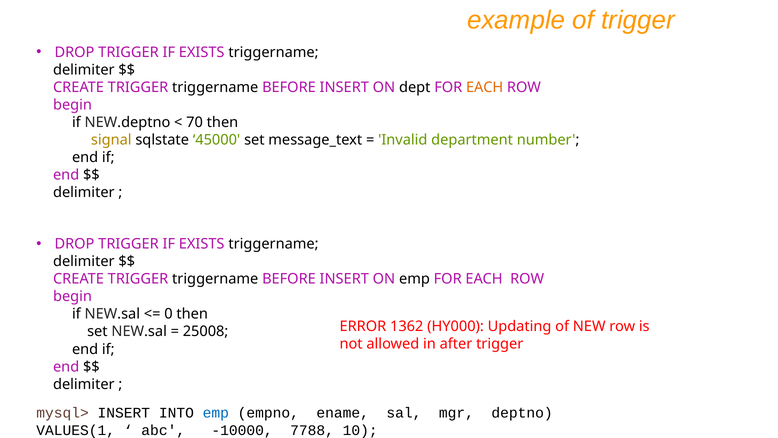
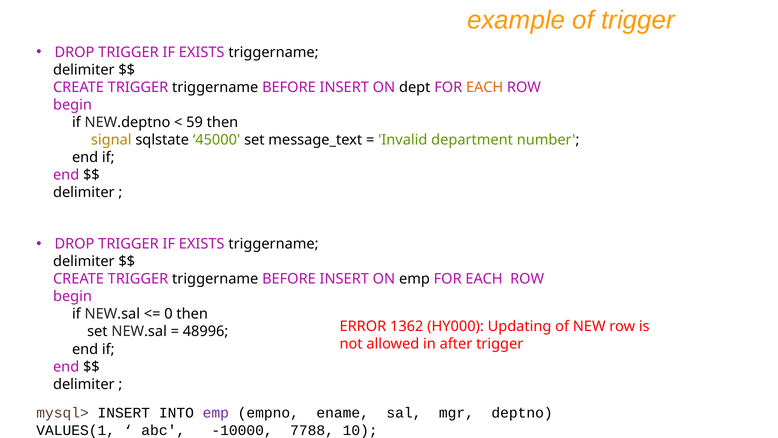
70: 70 -> 59
25008: 25008 -> 48996
emp at (216, 412) colour: blue -> purple
